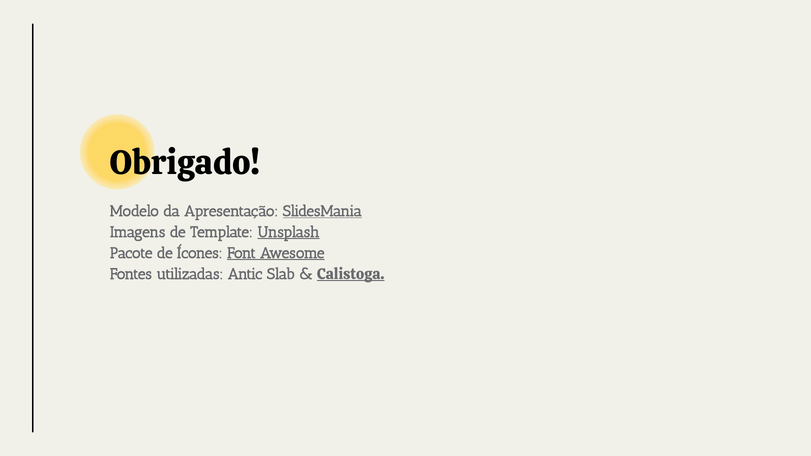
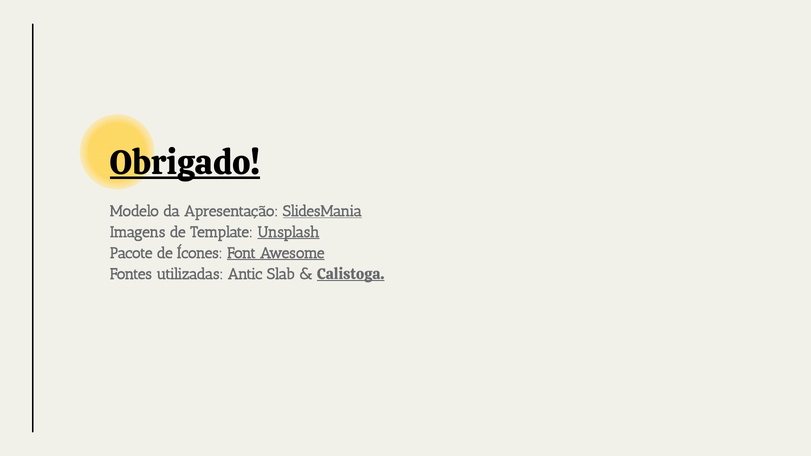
Obrigado underline: none -> present
